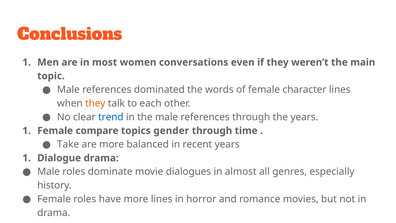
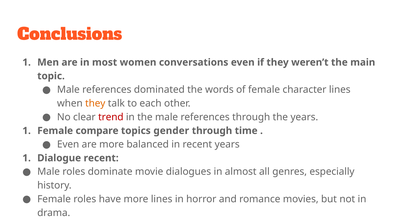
trend colour: blue -> red
Take at (68, 144): Take -> Even
Dialogue drama: drama -> recent
